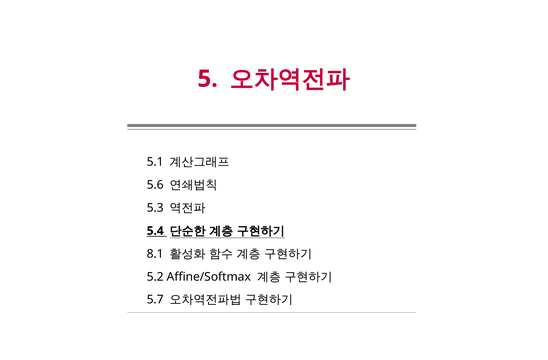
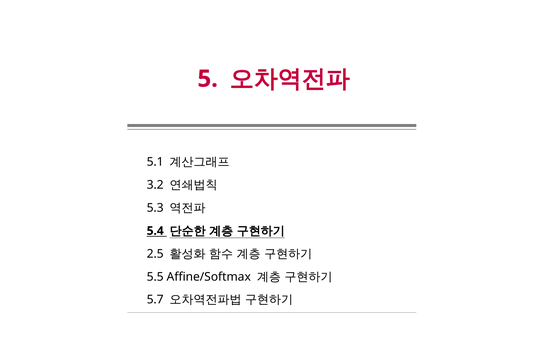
5.6: 5.6 -> 3.2
8.1: 8.1 -> 2.5
5.2: 5.2 -> 5.5
